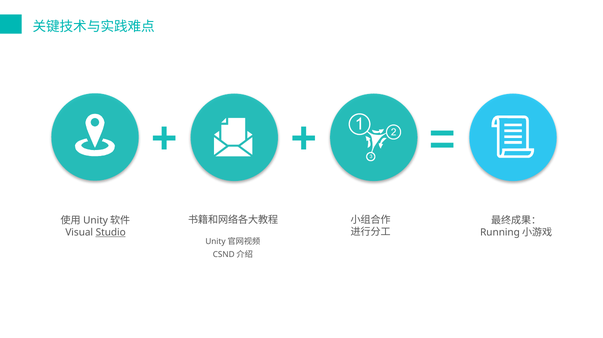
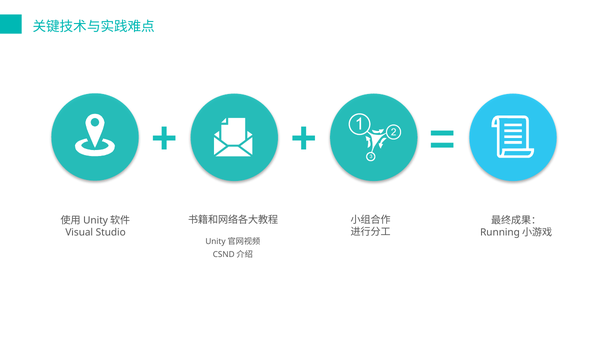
Studio underline: present -> none
